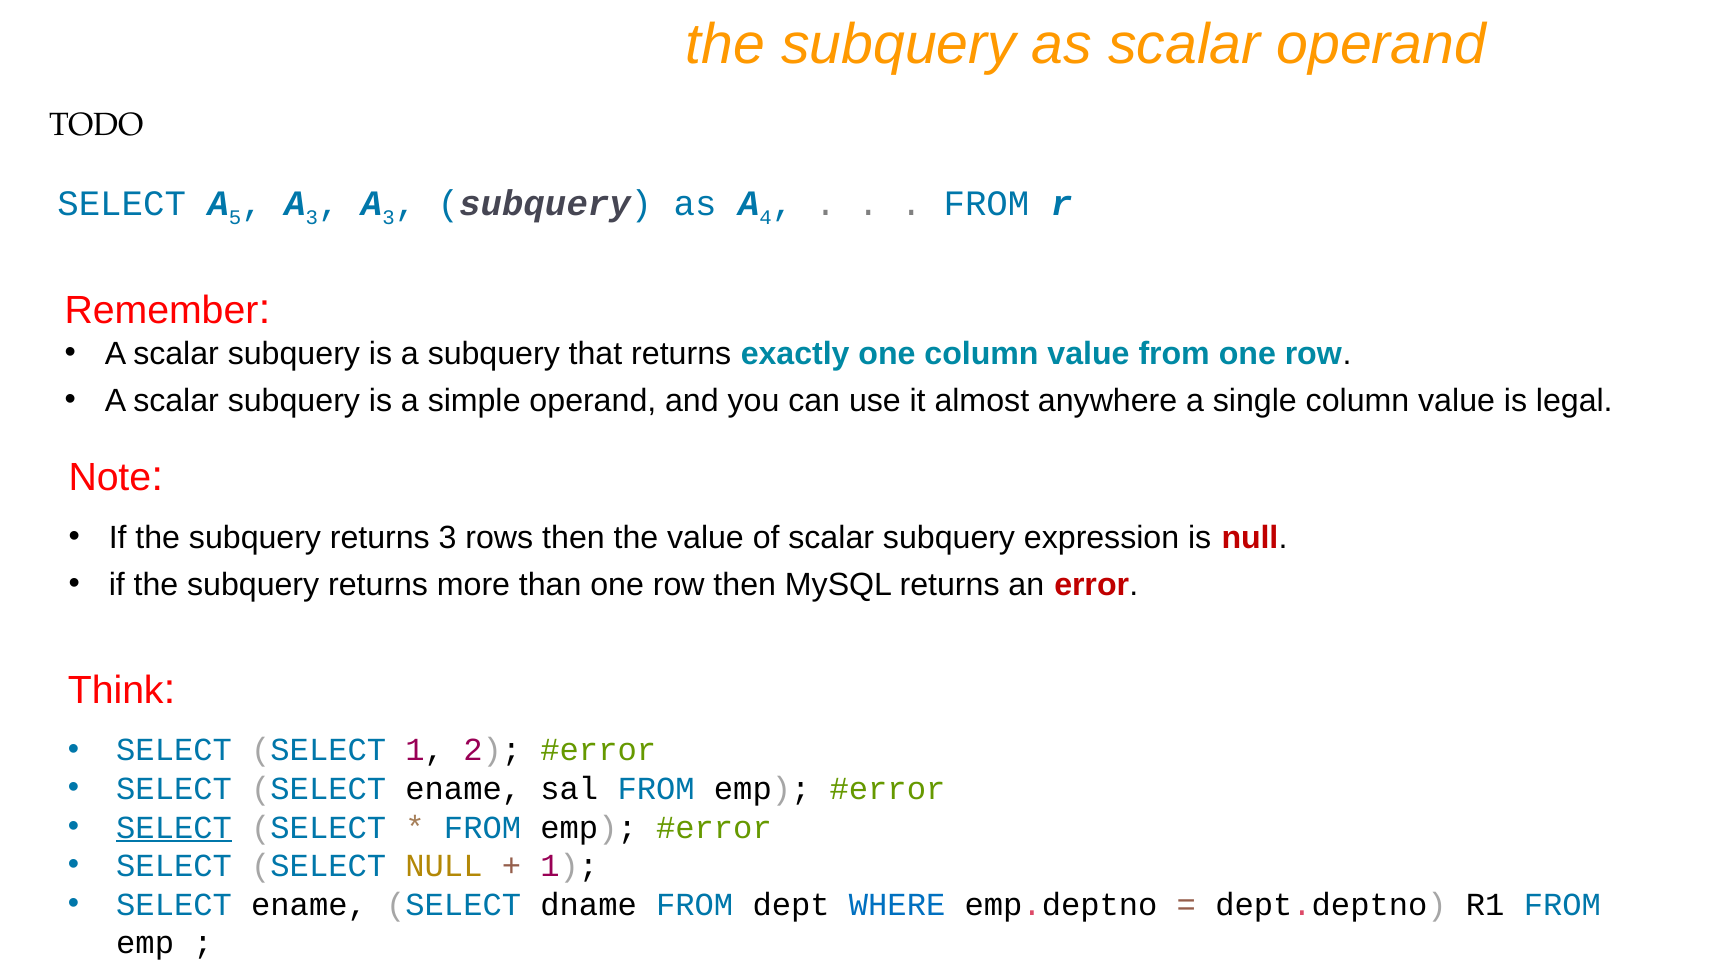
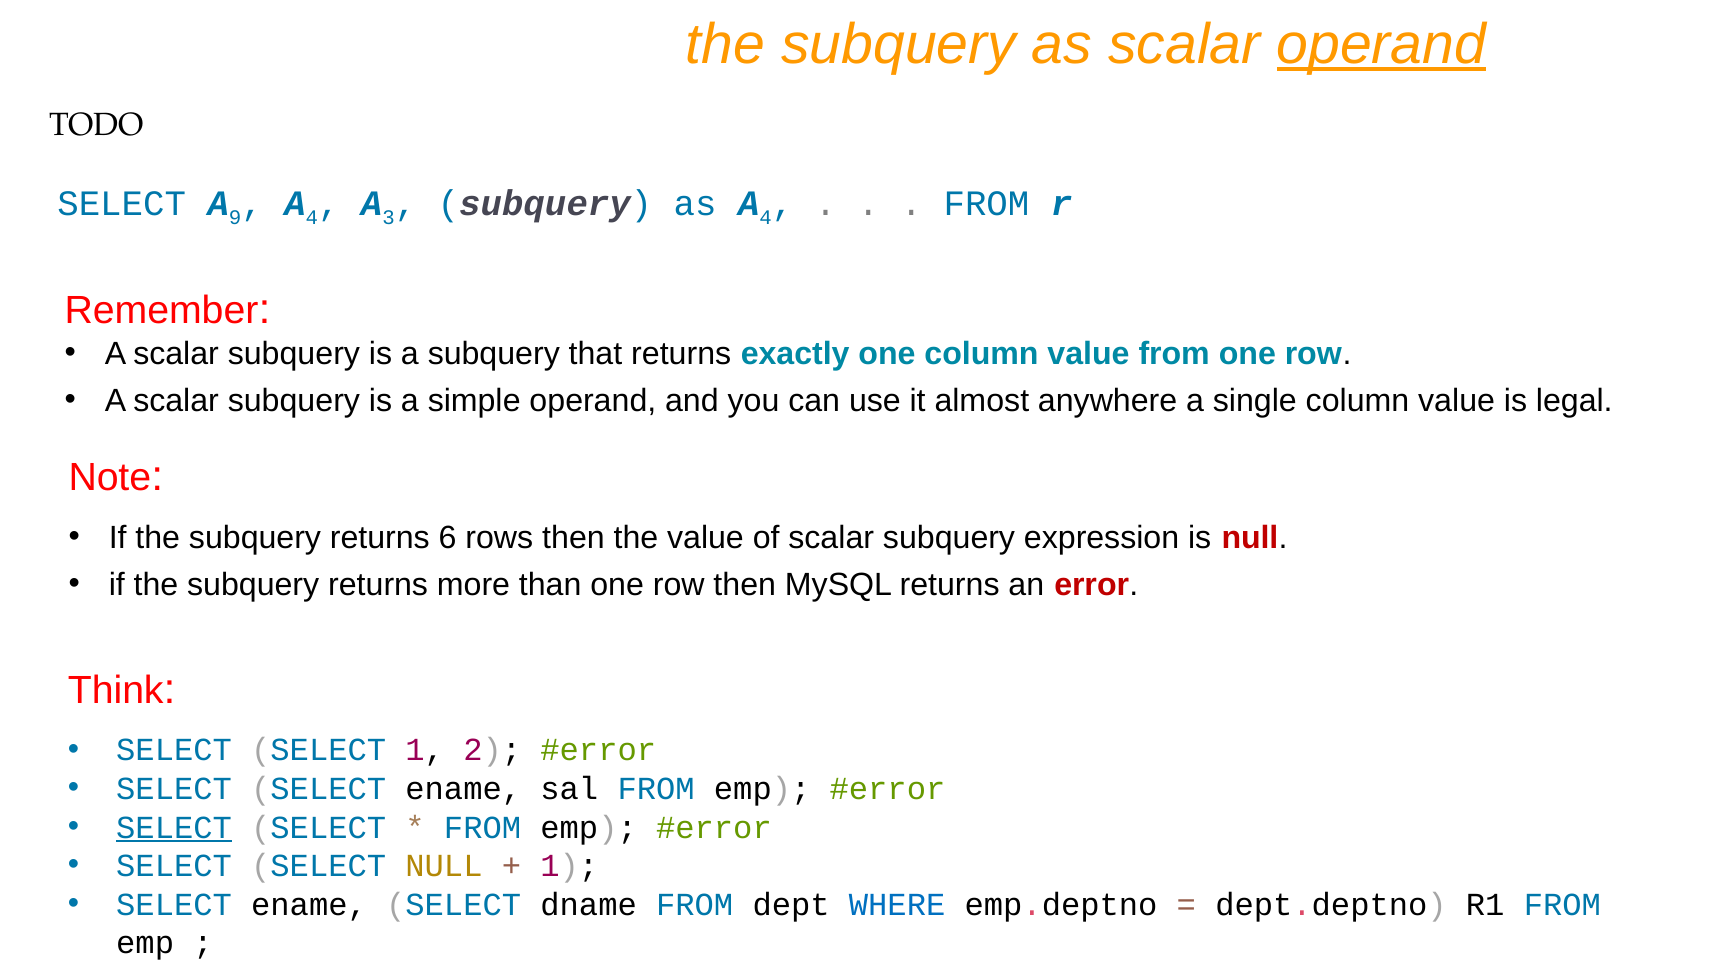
operand at (1381, 45) underline: none -> present
5: 5 -> 9
3 at (312, 217): 3 -> 4
returns 3: 3 -> 6
